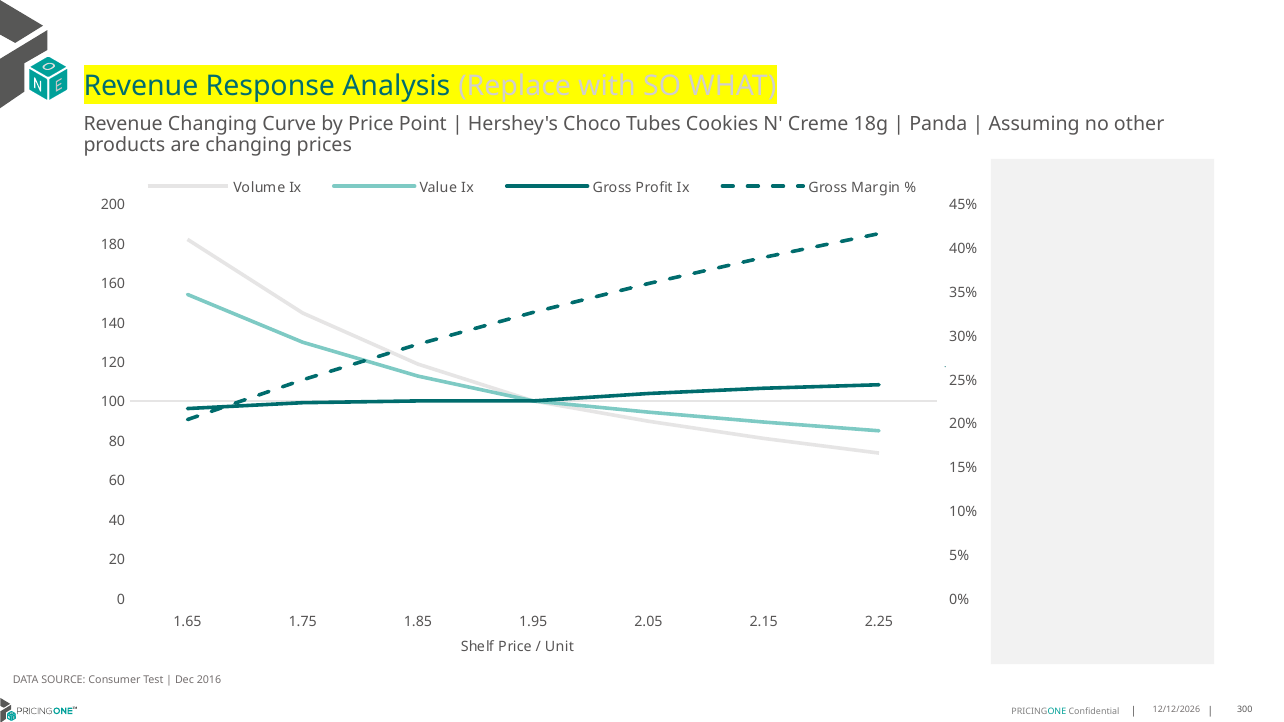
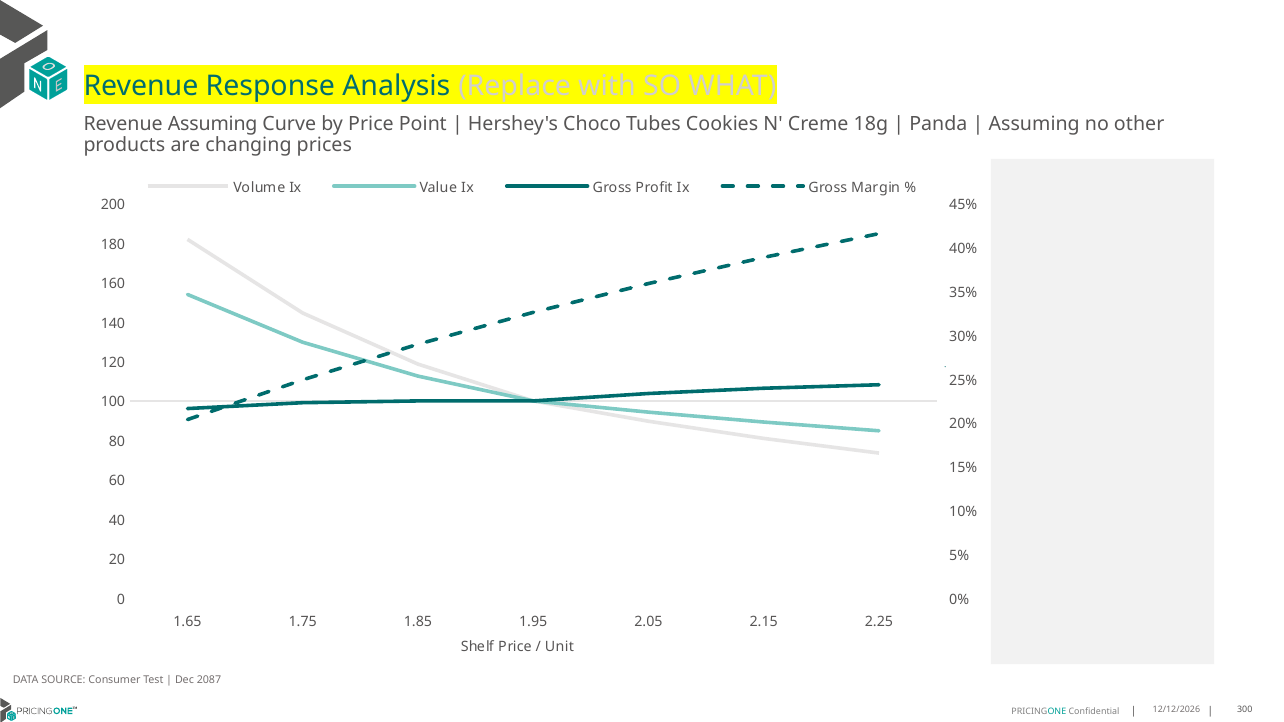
Revenue Changing: Changing -> Assuming
2016: 2016 -> 2087
